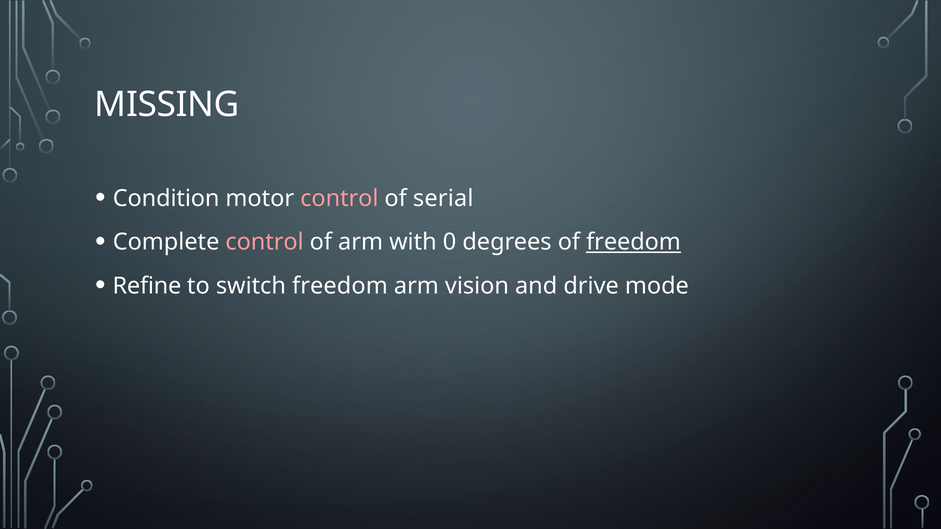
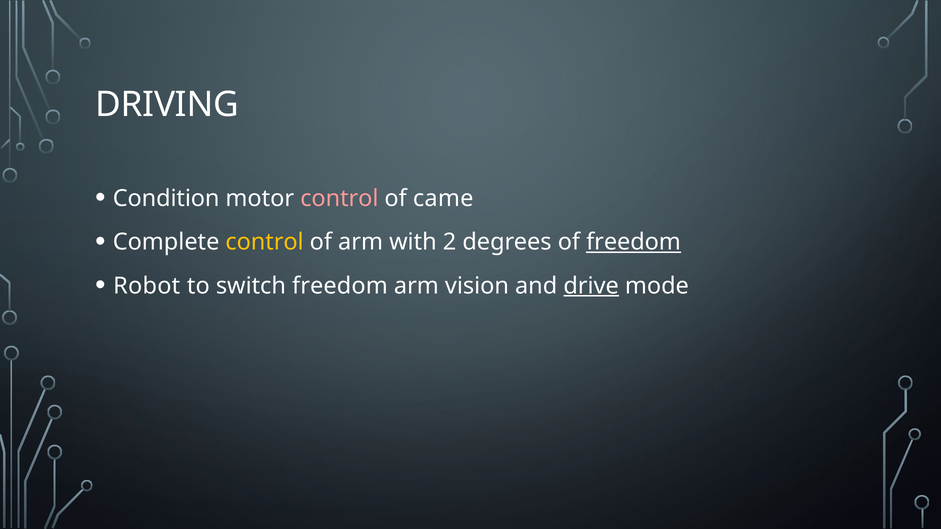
MISSING: MISSING -> DRIVING
serial: serial -> came
control at (265, 242) colour: pink -> yellow
0: 0 -> 2
Refine: Refine -> Robot
drive underline: none -> present
